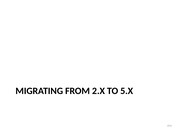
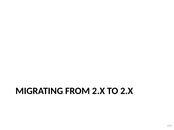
TO 5.X: 5.X -> 2.X
